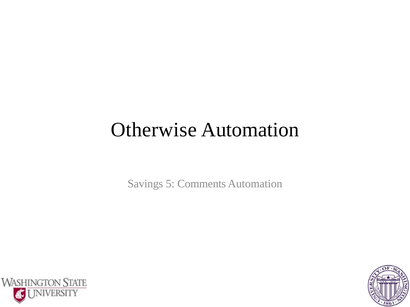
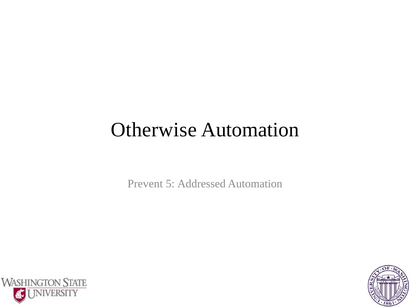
Savings: Savings -> Prevent
Comments: Comments -> Addressed
